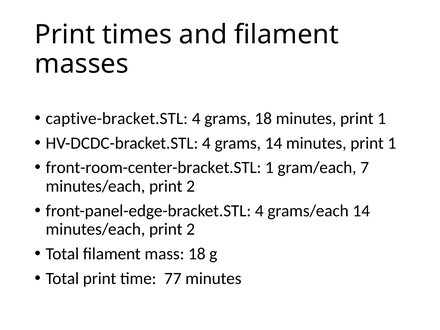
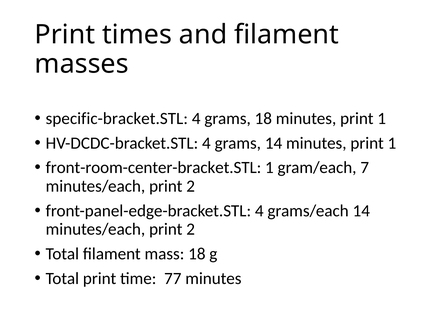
captive-bracket.STL: captive-bracket.STL -> specific-bracket.STL
